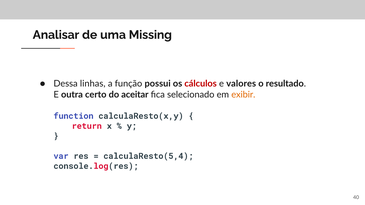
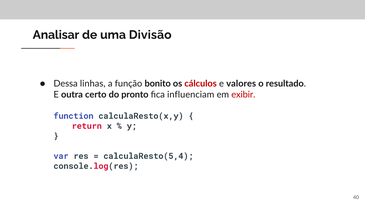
Missing: Missing -> Divisão
possui: possui -> bonito
aceitar: aceitar -> pronto
selecionado: selecionado -> influenciam
exibir colour: orange -> red
